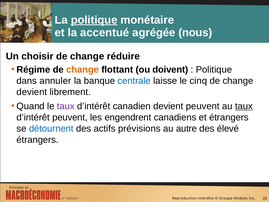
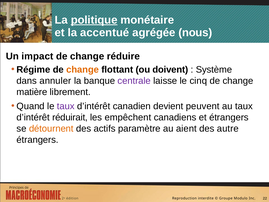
choisir: choisir -> impact
Politique at (214, 69): Politique -> Système
centrale colour: blue -> purple
devient at (32, 92): devient -> matière
taux at (244, 106) underline: present -> none
d’intérêt peuvent: peuvent -> réduirait
engendrent: engendrent -> empêchent
détournent colour: blue -> orange
prévisions: prévisions -> paramètre
autre: autre -> aient
élevé: élevé -> autre
